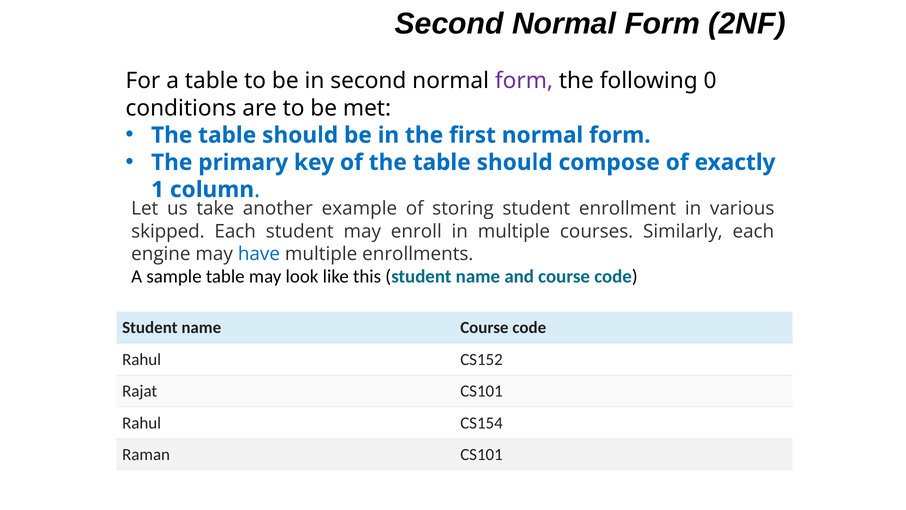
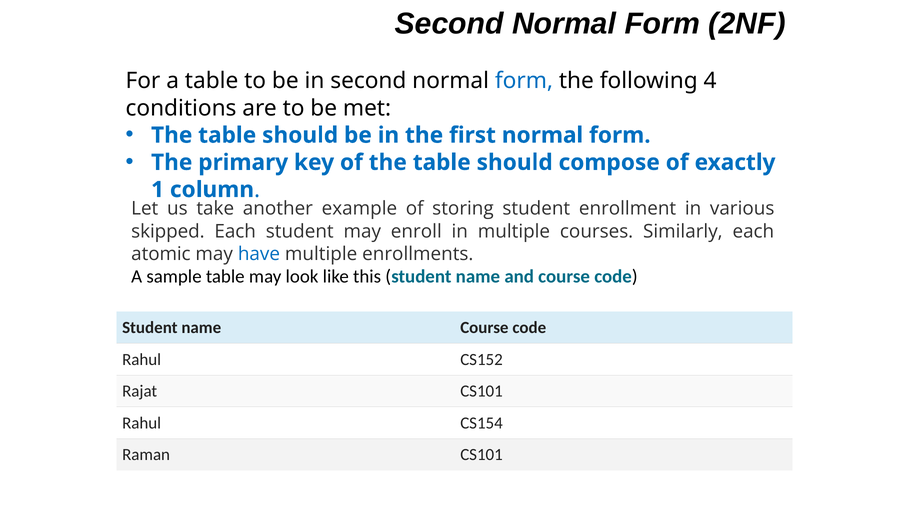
form at (524, 81) colour: purple -> blue
0: 0 -> 4
engine: engine -> atomic
